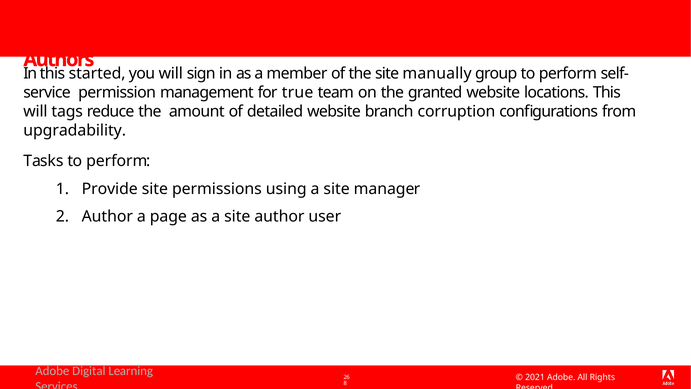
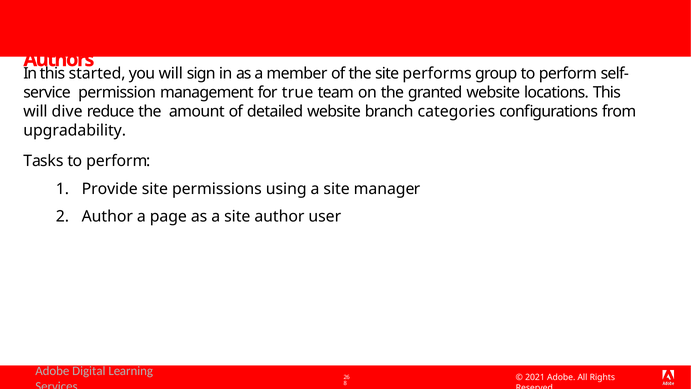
manually: manually -> performs
tags: tags -> dive
corruption: corruption -> categories
